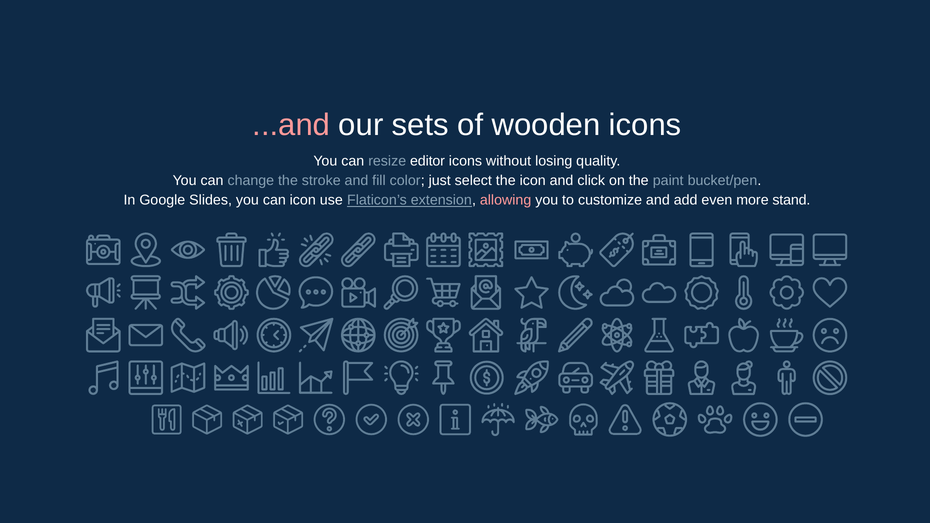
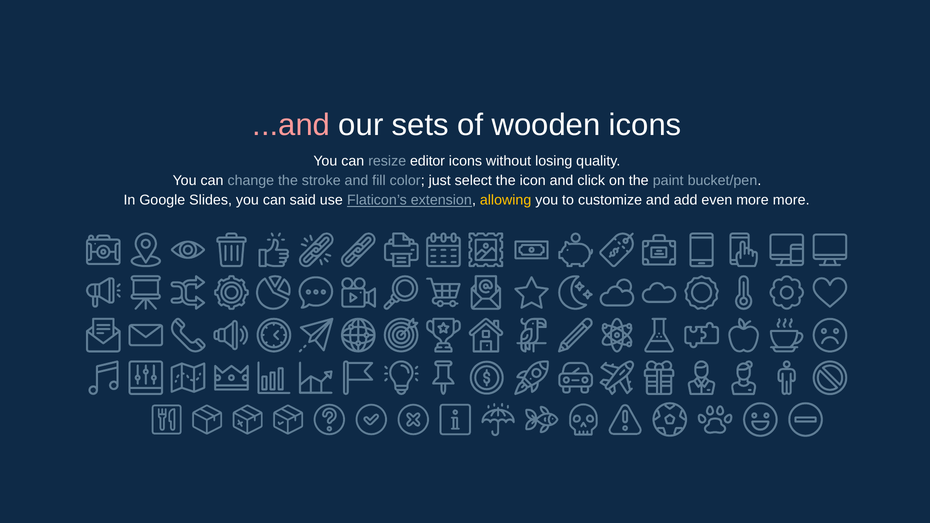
can icon: icon -> said
allowing colour: pink -> yellow
more stand: stand -> more
